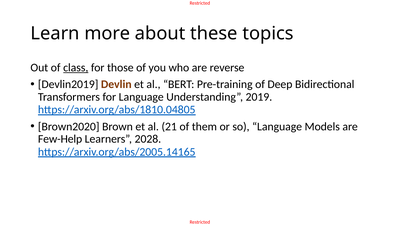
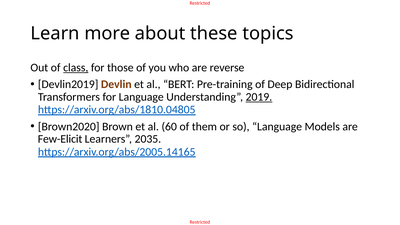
2019 underline: none -> present
21: 21 -> 60
Few-Help: Few-Help -> Few-Elicit
2028: 2028 -> 2035
